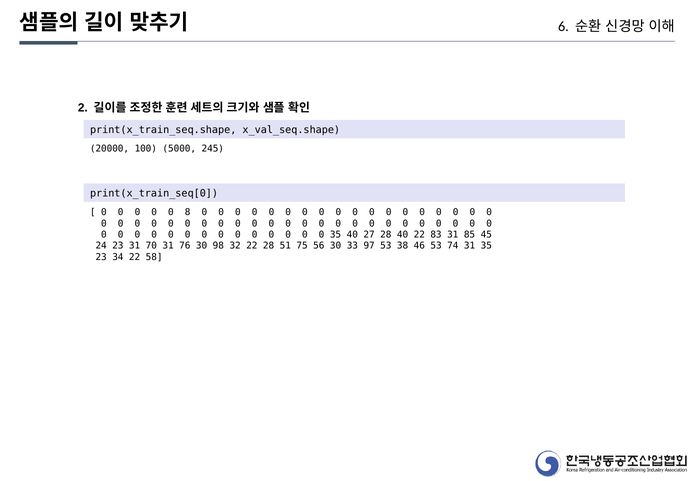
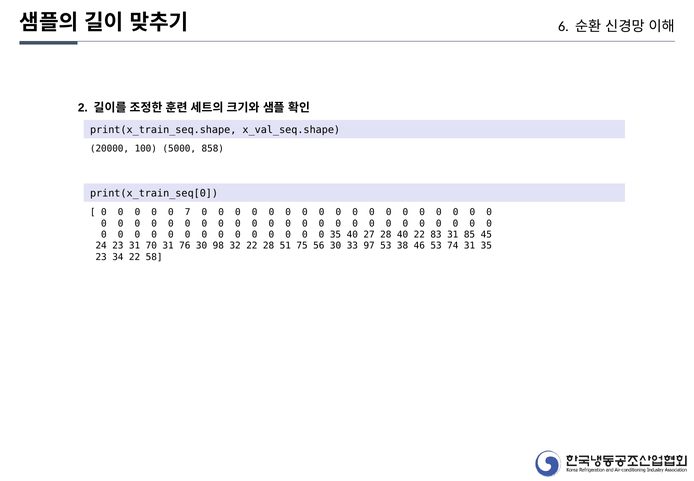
245: 245 -> 858
8: 8 -> 7
